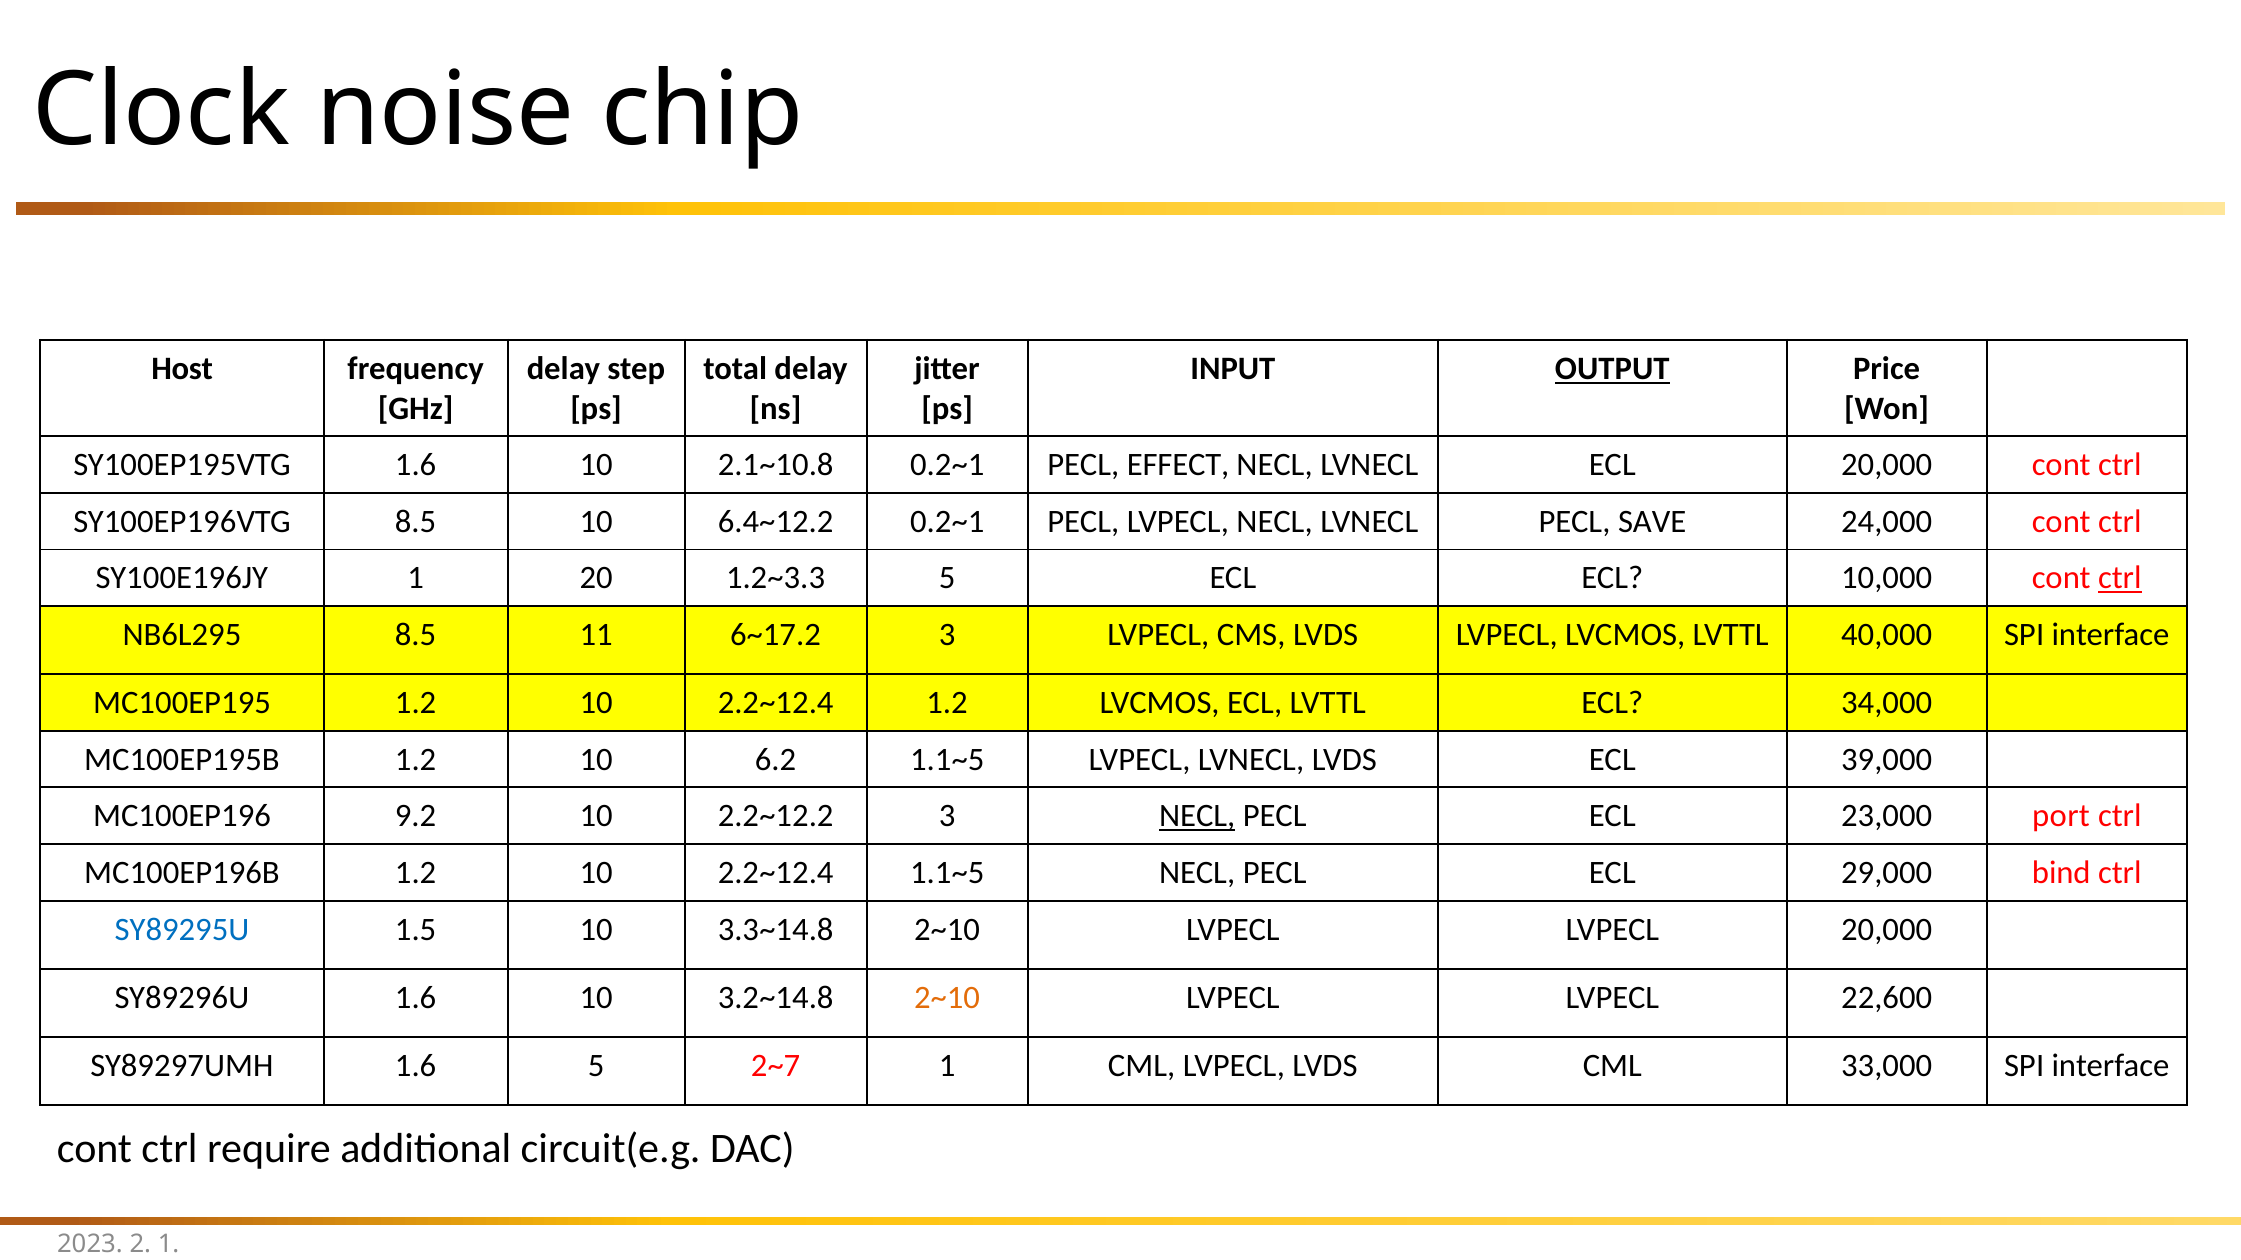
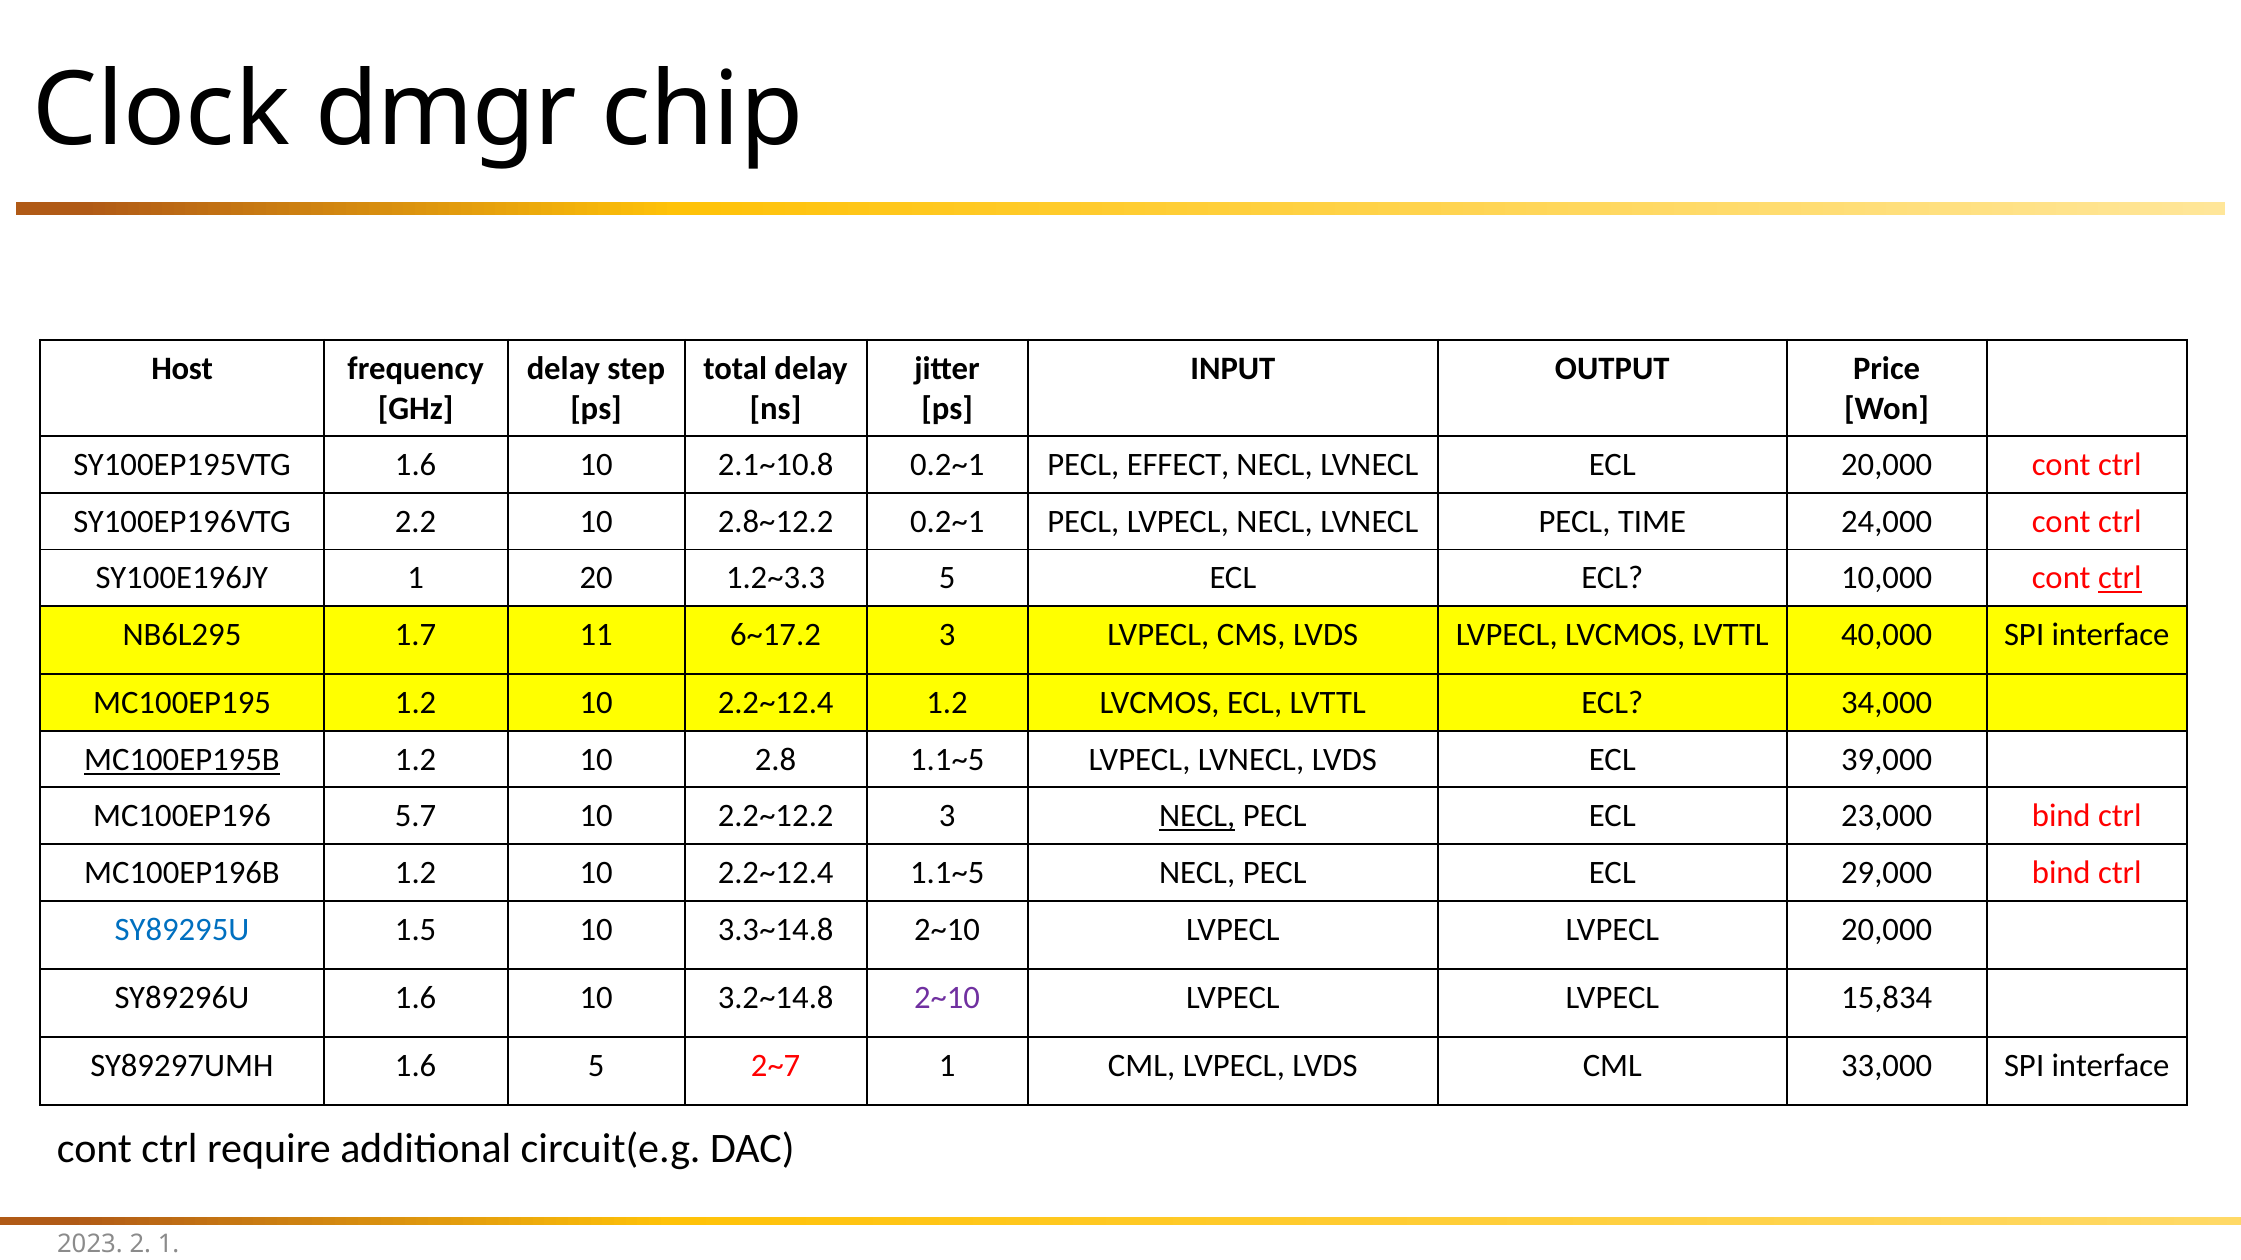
noise: noise -> dmgr
OUTPUT underline: present -> none
SY100EP196VTG 8.5: 8.5 -> 2.2
6.4~12.2: 6.4~12.2 -> 2.8~12.2
SAVE: SAVE -> TIME
NB6L295 8.5: 8.5 -> 1.7
MC100EP195B underline: none -> present
6.2: 6.2 -> 2.8
9.2: 9.2 -> 5.7
23,000 port: port -> bind
2~10 at (947, 998) colour: orange -> purple
22,600: 22,600 -> 15,834
